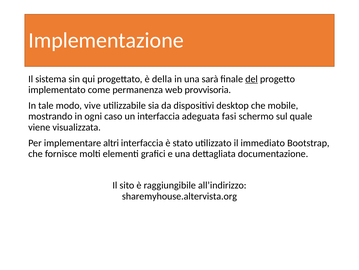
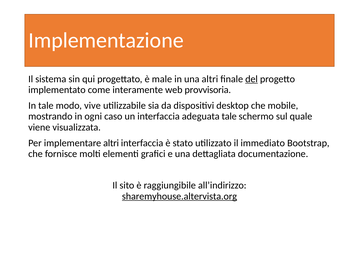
della: della -> male
una sarà: sarà -> altri
permanenza: permanenza -> interamente
adeguata fasi: fasi -> tale
sharemyhouse.altervista.org underline: none -> present
